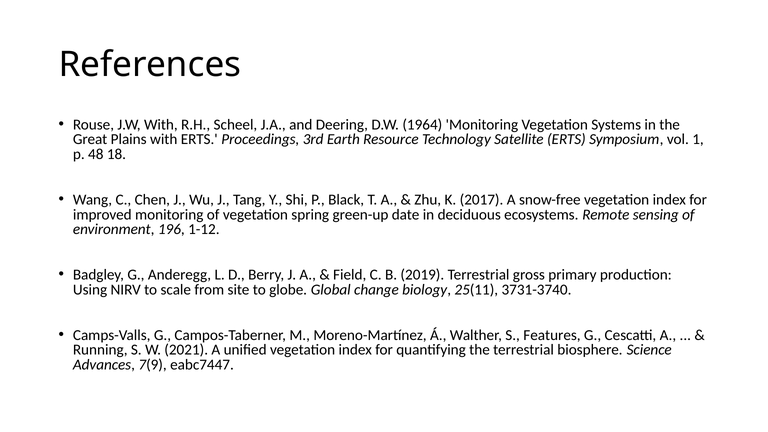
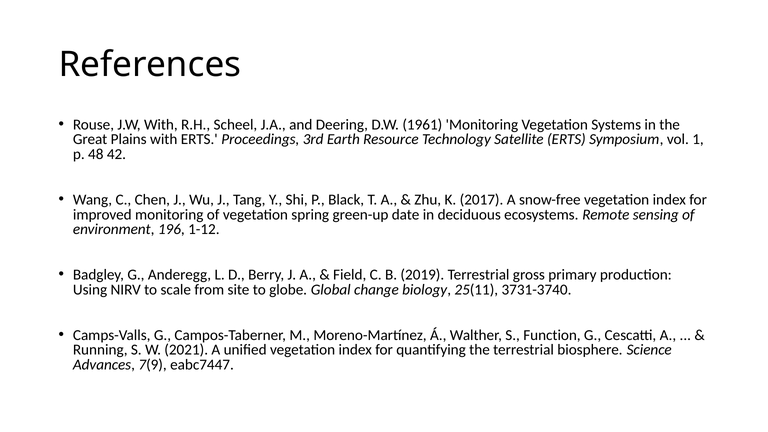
1964: 1964 -> 1961
18: 18 -> 42
Features: Features -> Function
